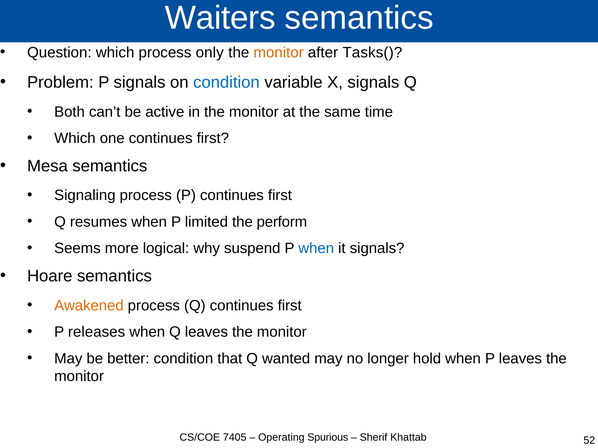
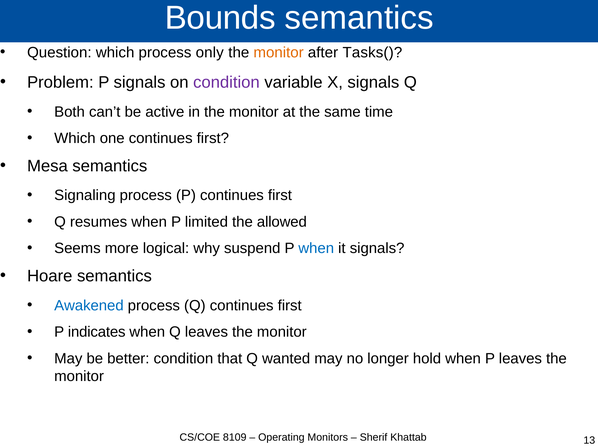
Waiters: Waiters -> Bounds
condition at (226, 82) colour: blue -> purple
perform: perform -> allowed
Awakened colour: orange -> blue
releases: releases -> indicates
7405: 7405 -> 8109
Spurious: Spurious -> Monitors
52: 52 -> 13
